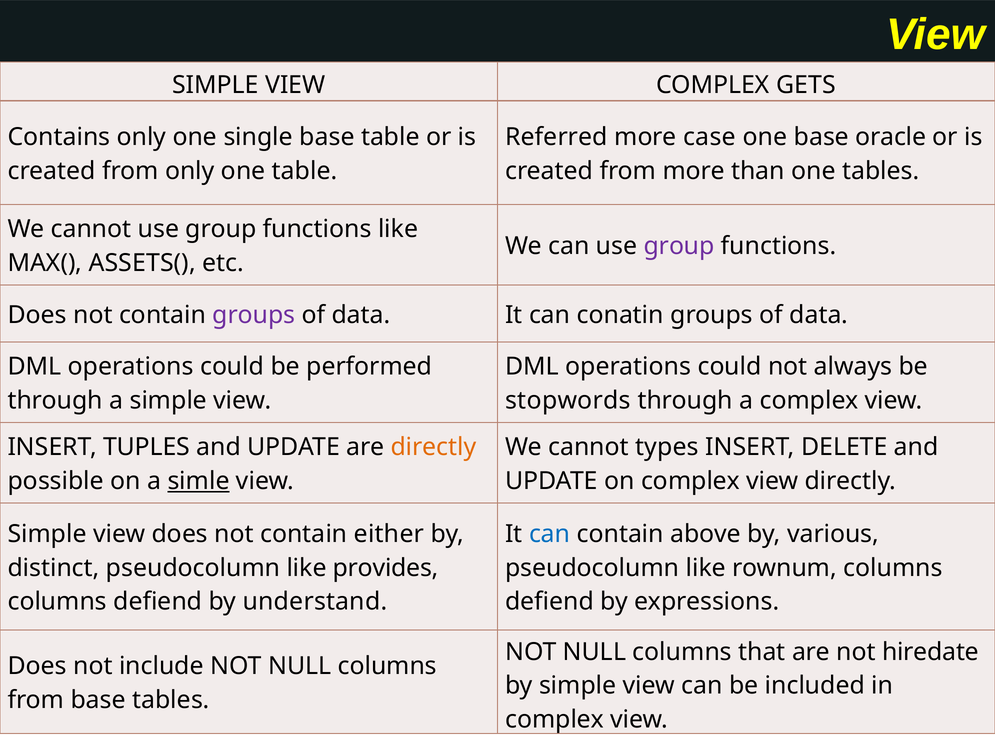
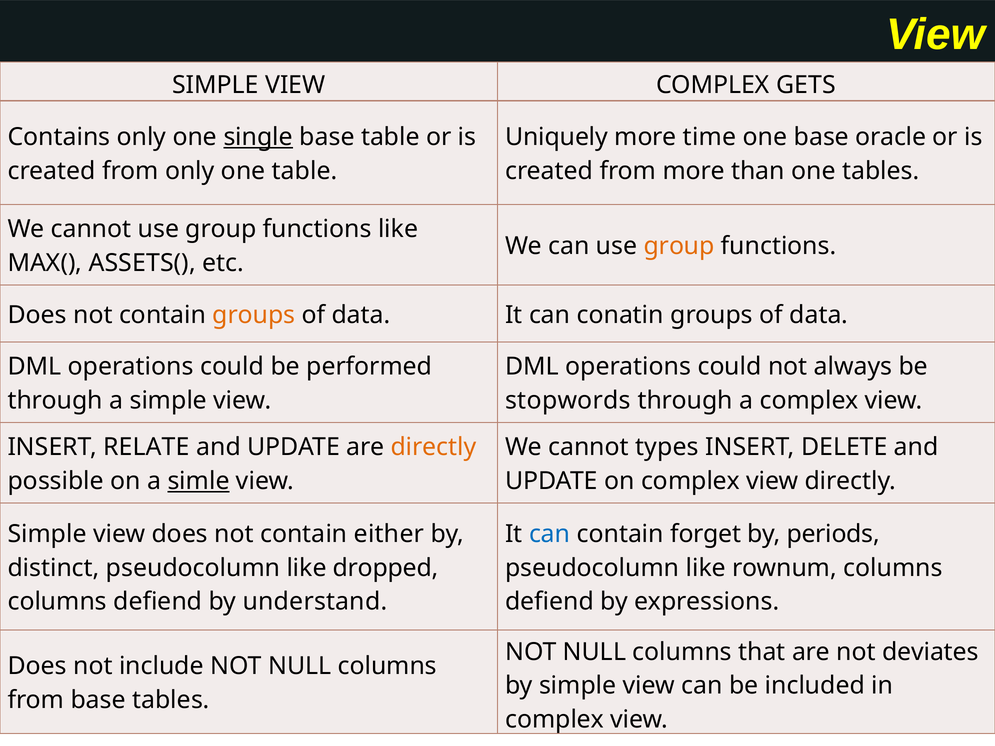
single underline: none -> present
Referred: Referred -> Uniquely
case: case -> time
group at (679, 246) colour: purple -> orange
groups at (254, 315) colour: purple -> orange
TUPLES: TUPLES -> RELATE
above: above -> forget
various: various -> periods
provides: provides -> dropped
hiredate: hiredate -> deviates
